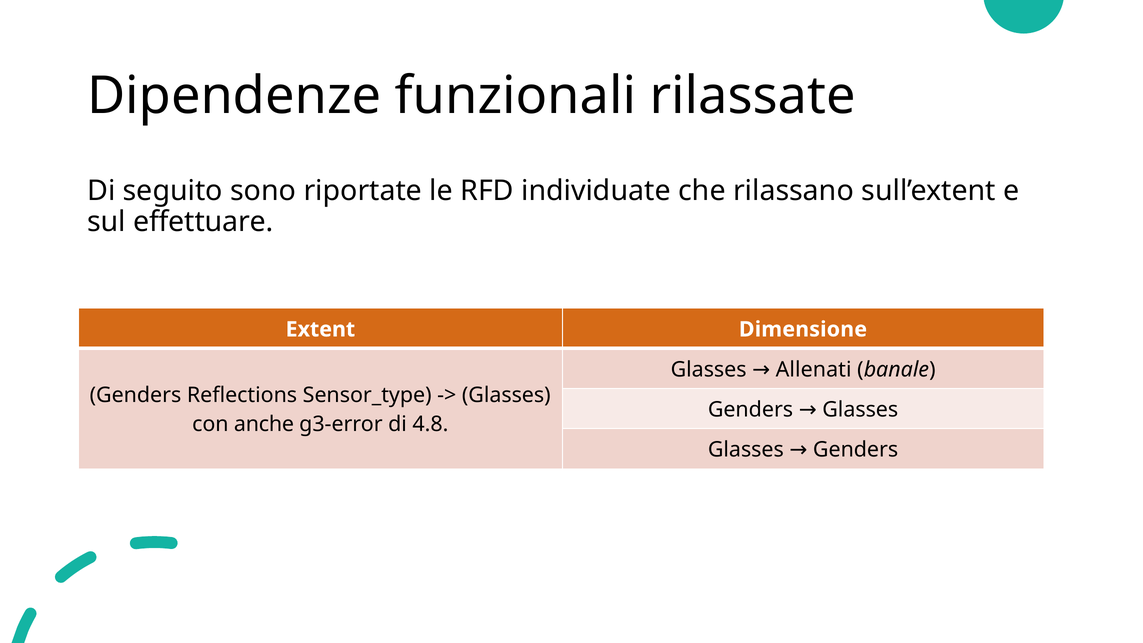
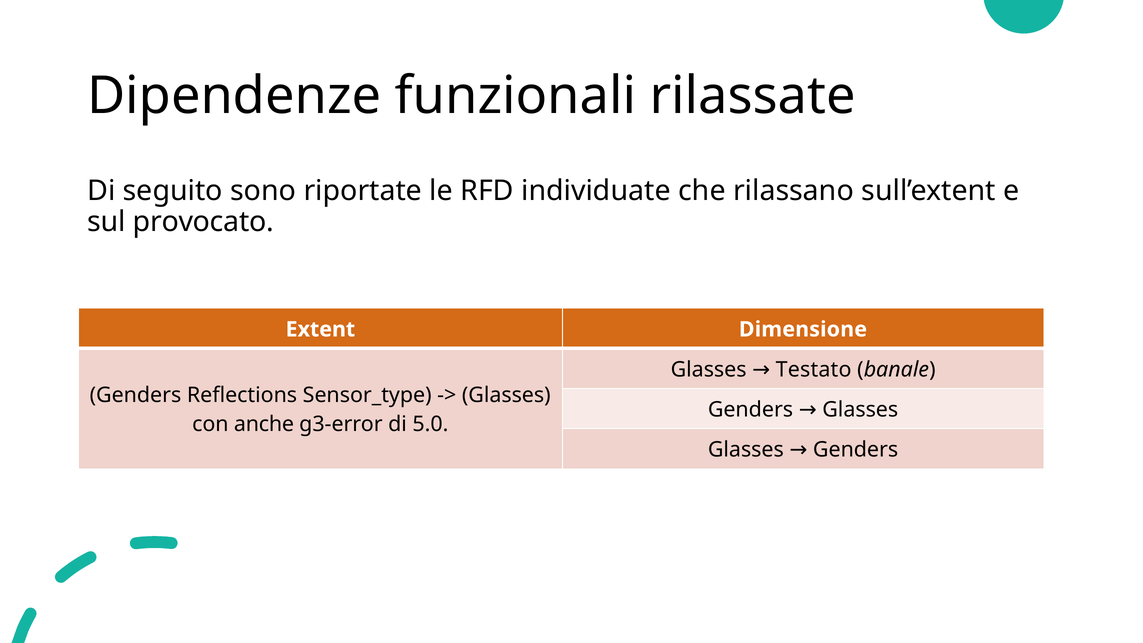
effettuare: effettuare -> provocato
Allenati: Allenati -> Testato
4.8: 4.8 -> 5.0
